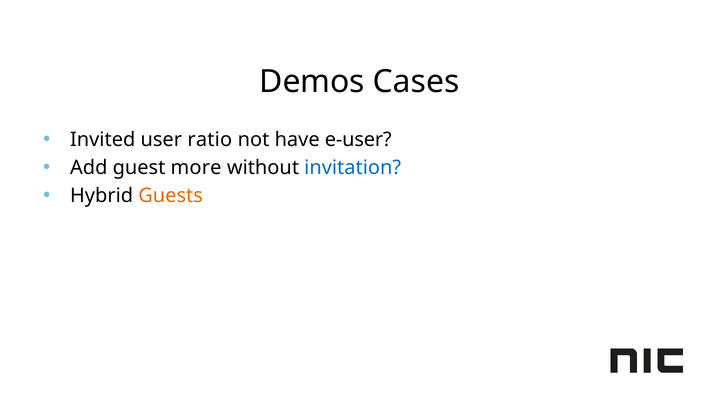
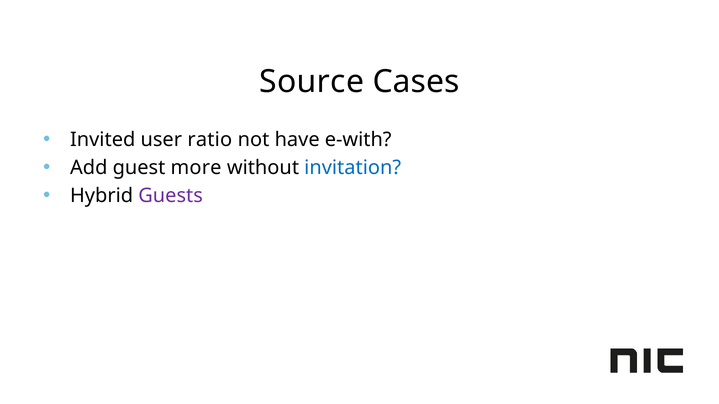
Demos: Demos -> Source
e-user: e-user -> e-with
Guests colour: orange -> purple
